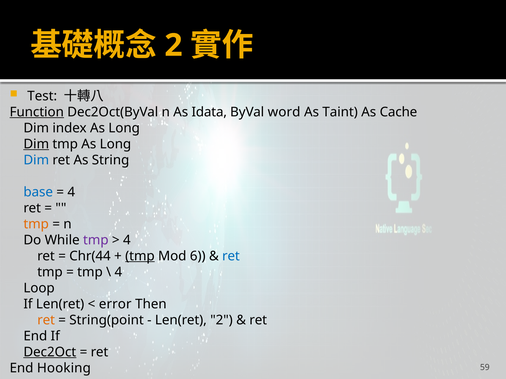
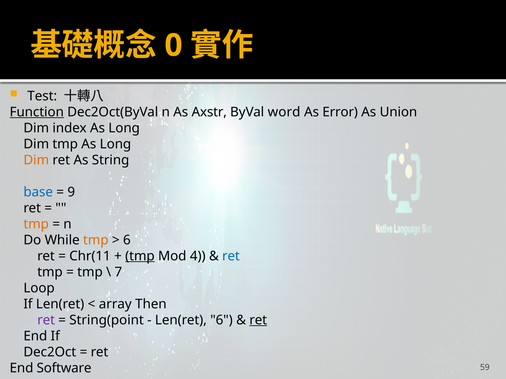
2 at (173, 45): 2 -> 0
Idata: Idata -> Axstr
Taint: Taint -> Error
Cache: Cache -> Union
Dim at (36, 144) underline: present -> none
Dim at (36, 160) colour: blue -> orange
4 at (71, 192): 4 -> 9
tmp at (96, 240) colour: purple -> orange
4 at (127, 240): 4 -> 6
Chr(44: Chr(44 -> Chr(11
6: 6 -> 4
4 at (118, 272): 4 -> 7
error: error -> array
ret at (46, 320) colour: orange -> purple
Len(ret 2: 2 -> 6
ret at (258, 320) underline: none -> present
Dec2Oct underline: present -> none
Hooking: Hooking -> Software
